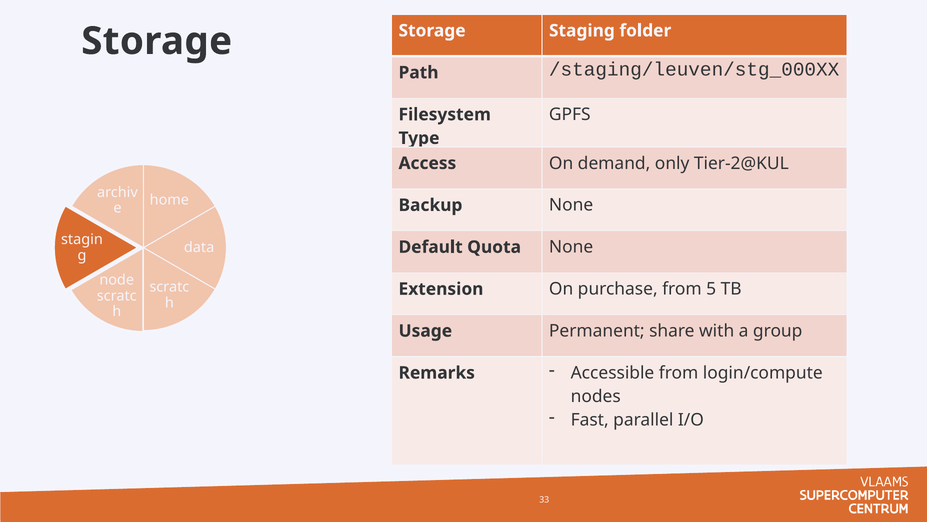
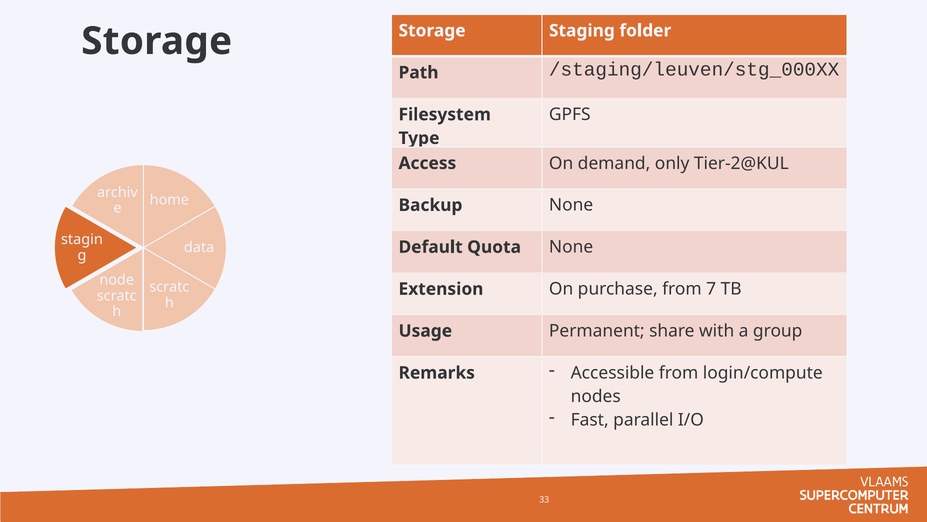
5: 5 -> 7
